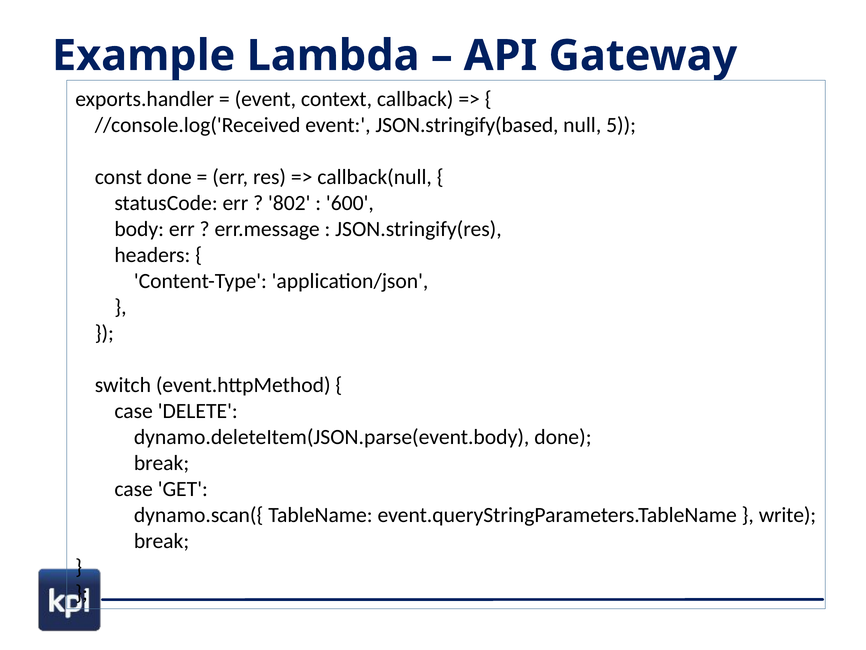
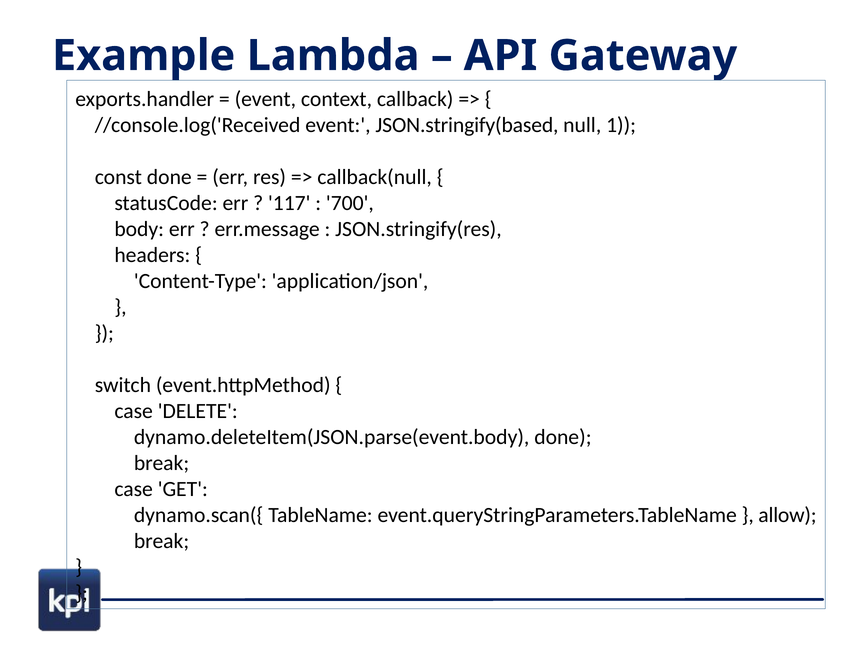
5: 5 -> 1
802: 802 -> 117
600: 600 -> 700
write: write -> allow
